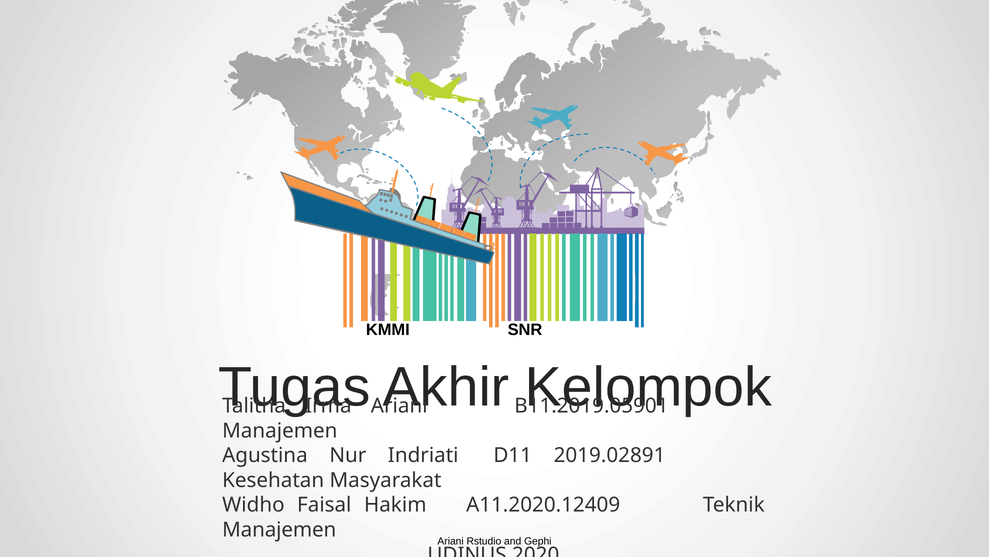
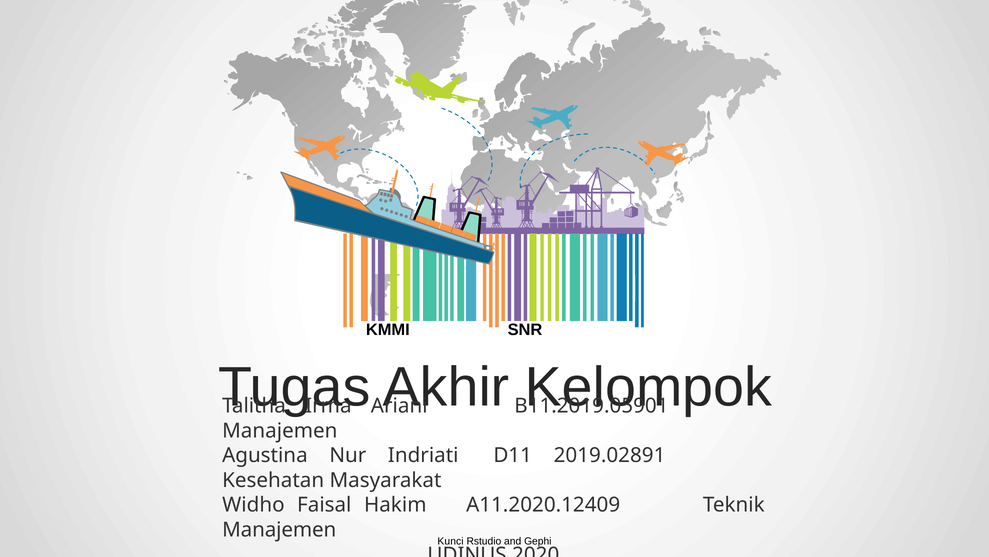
Ariani at (451, 541): Ariani -> Kunci
